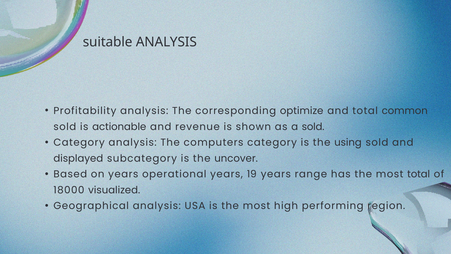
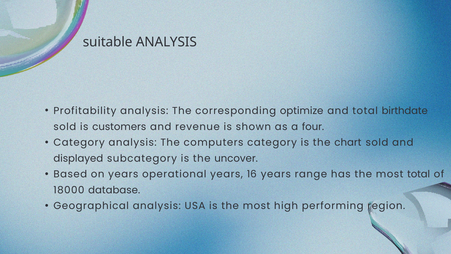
common: common -> birthdate
actionable: actionable -> customers
a sold: sold -> four
using: using -> chart
19: 19 -> 16
visualized: visualized -> database
